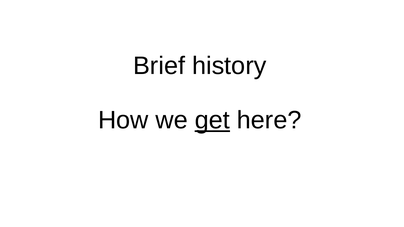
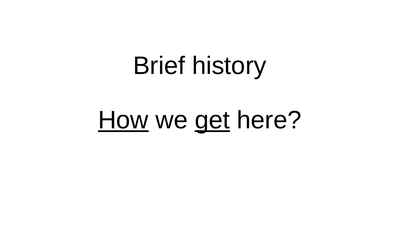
How underline: none -> present
